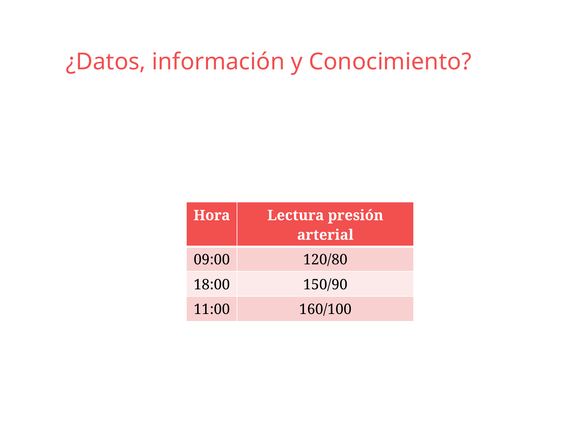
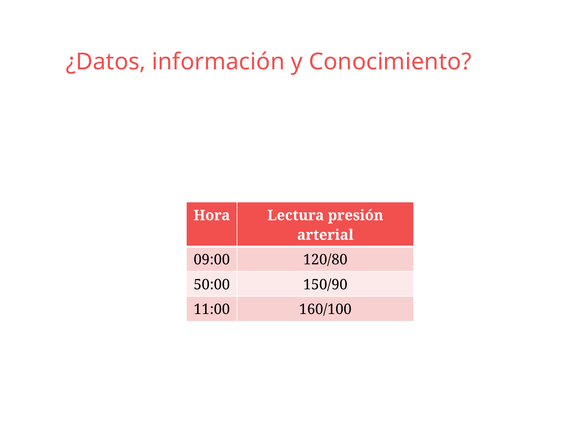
18:00: 18:00 -> 50:00
